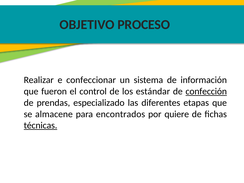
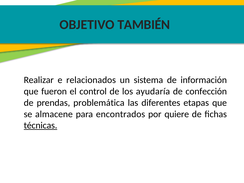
PROCESO: PROCESO -> TAMBIÉN
confeccionar: confeccionar -> relacionados
estándar: estándar -> ayudaría
confección underline: present -> none
especializado: especializado -> problemática
